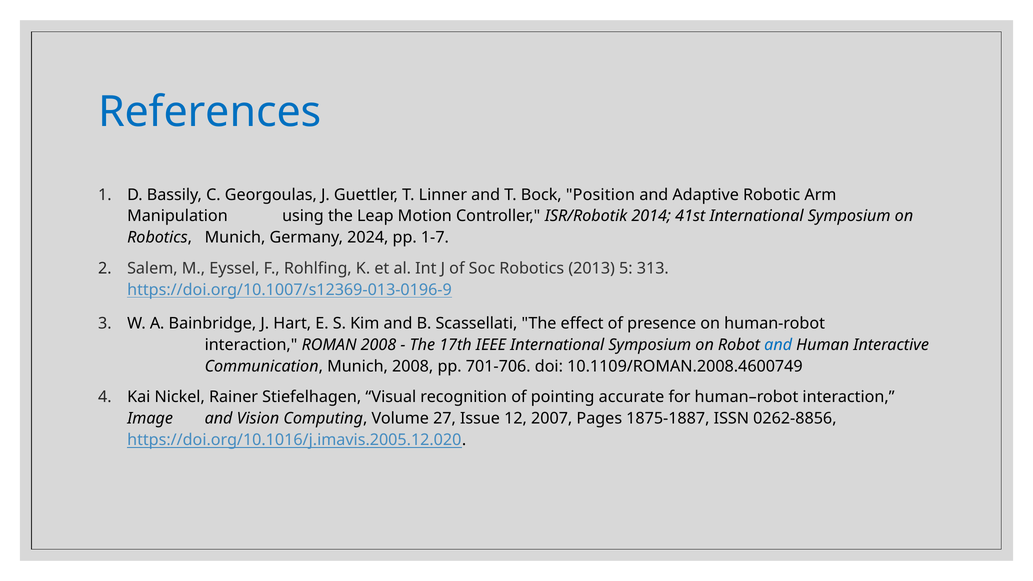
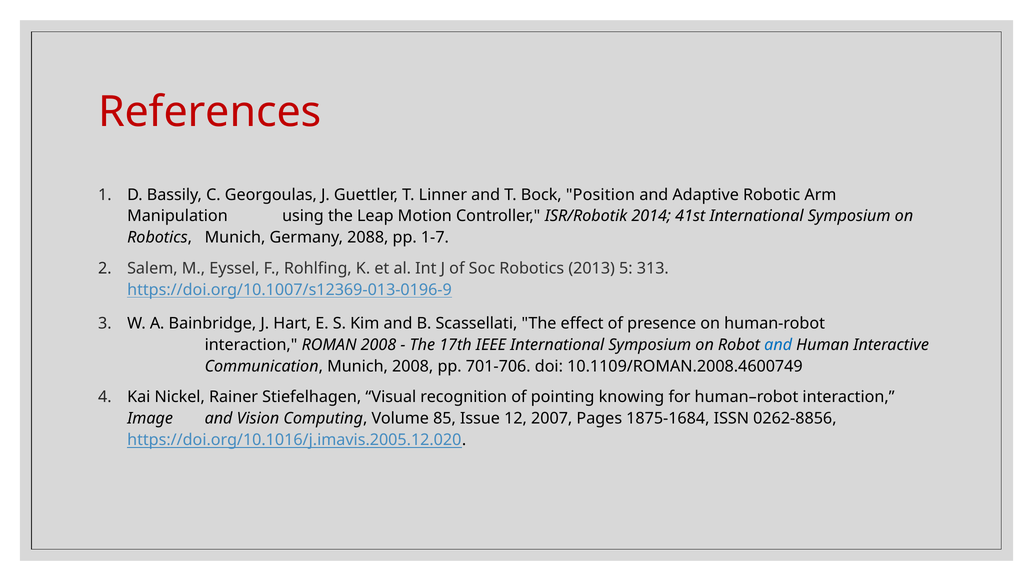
References colour: blue -> red
2024: 2024 -> 2088
accurate: accurate -> knowing
27: 27 -> 85
1875-1887: 1875-1887 -> 1875-1684
